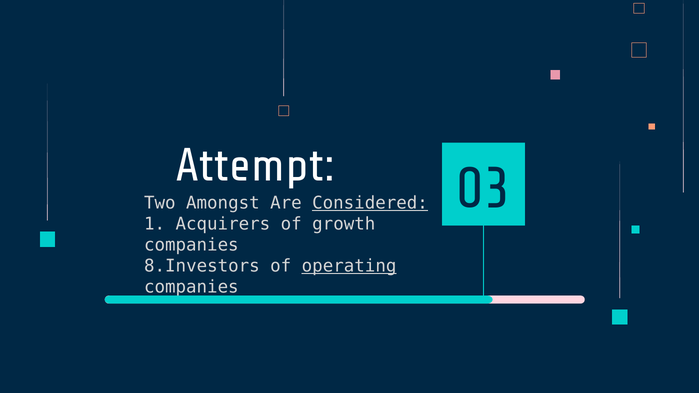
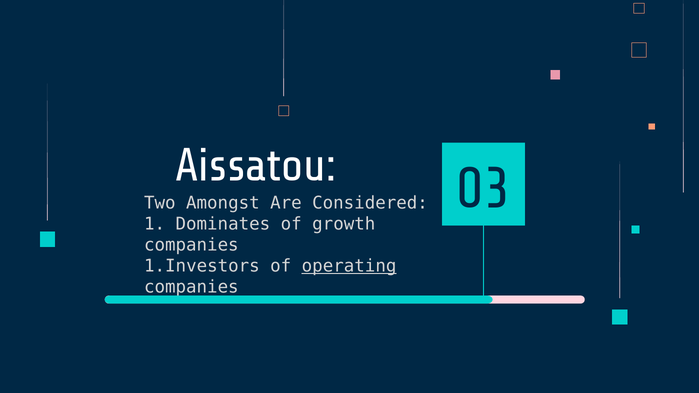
Attempt: Attempt -> Aissatou
Considered underline: present -> none
Acquirers: Acquirers -> Dominates
8.Investors: 8.Investors -> 1.Investors
